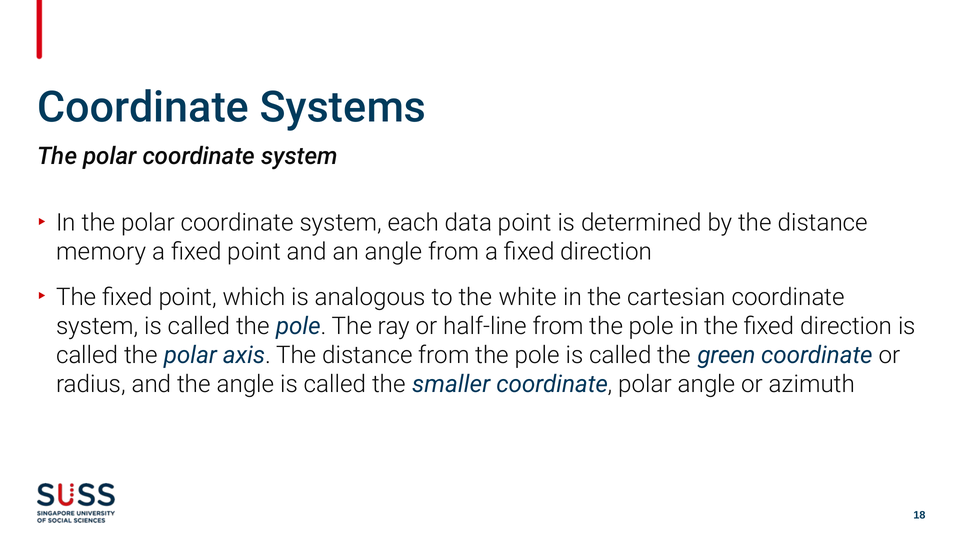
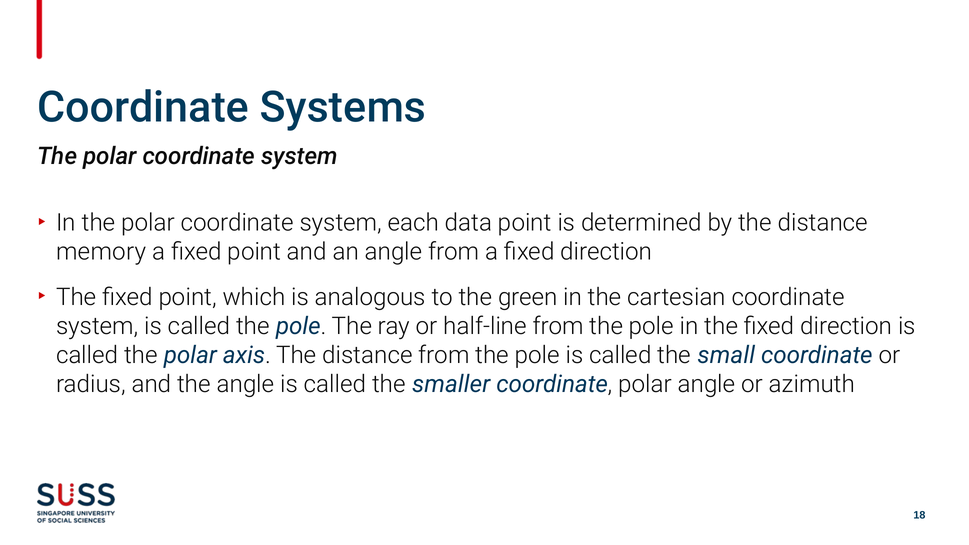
white: white -> green
green: green -> small
